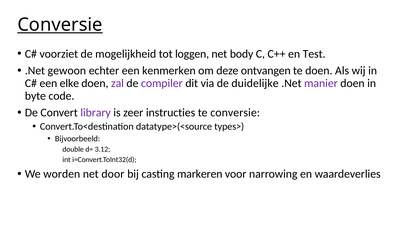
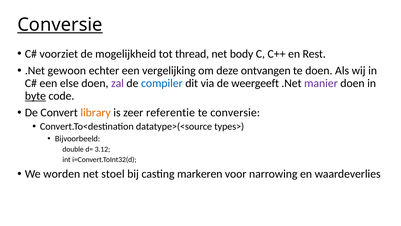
loggen: loggen -> thread
Test: Test -> Rest
kenmerken: kenmerken -> vergelijking
elke: elke -> else
compiler colour: purple -> blue
duidelijke: duidelijke -> weergeeft
byte underline: none -> present
library colour: purple -> orange
instructies: instructies -> referentie
door: door -> stoel
